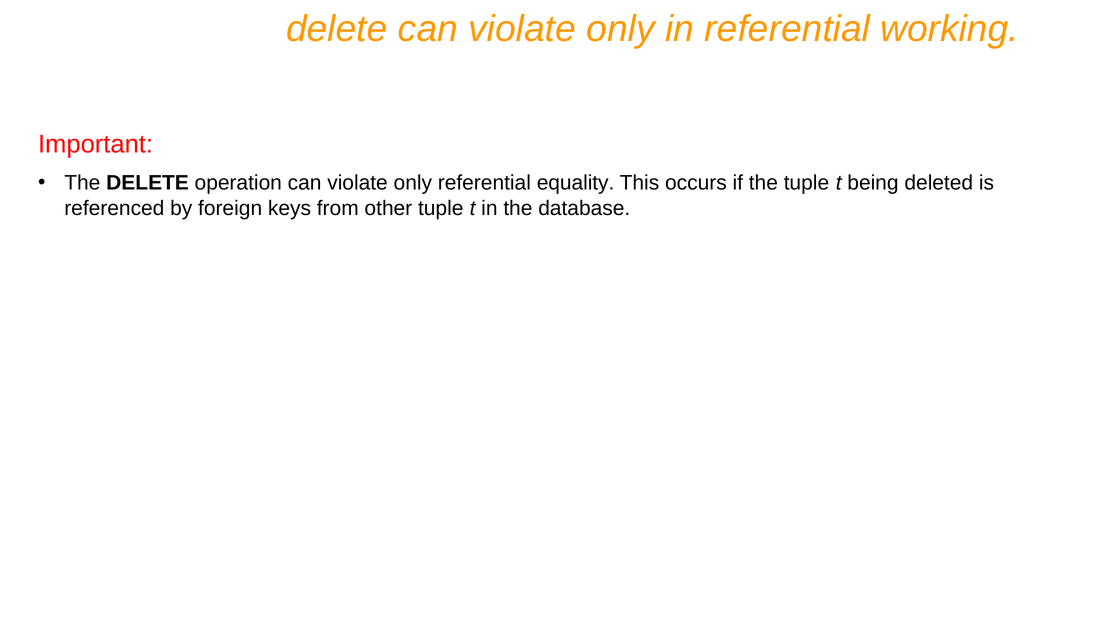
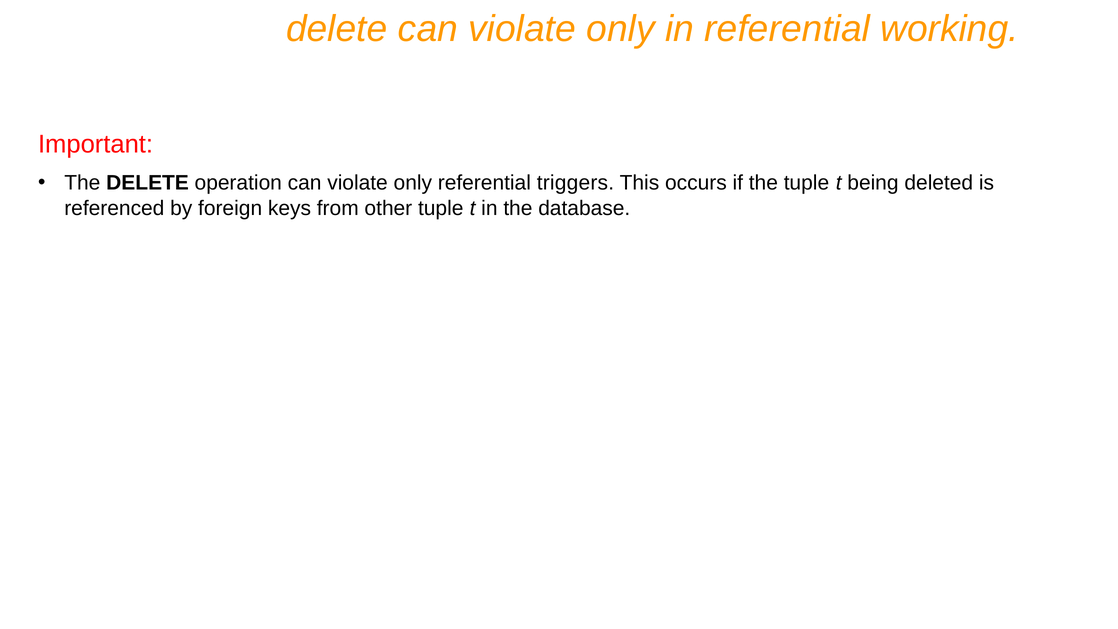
equality: equality -> triggers
